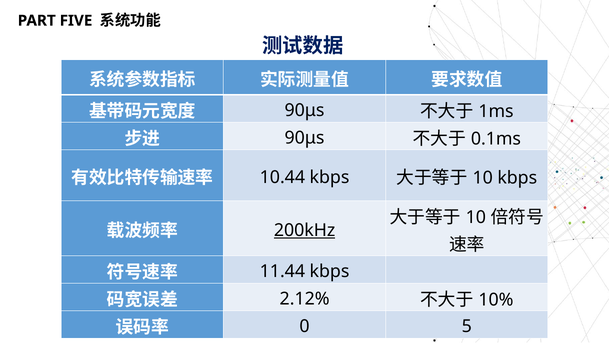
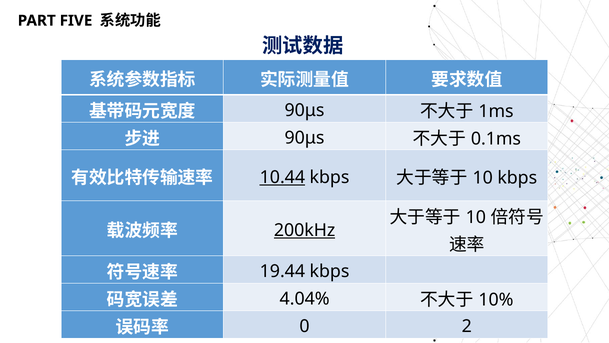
10.44 underline: none -> present
11.44: 11.44 -> 19.44
2.12%: 2.12% -> 4.04%
5: 5 -> 2
